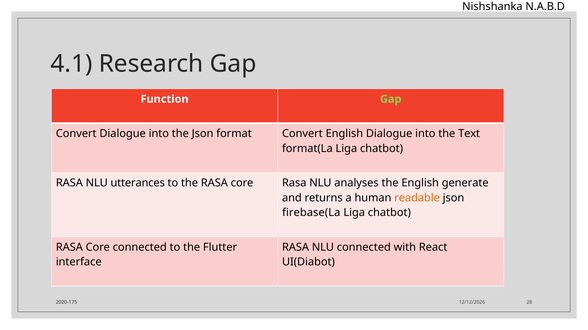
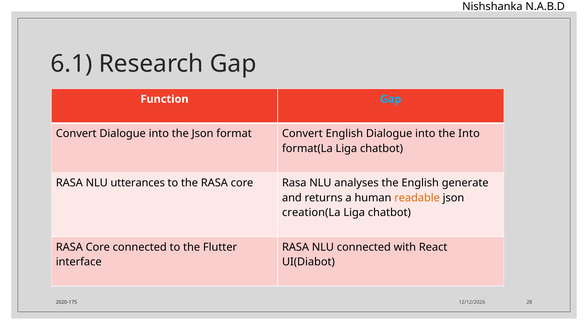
4.1: 4.1 -> 6.1
Gap at (391, 99) colour: light green -> light blue
the Text: Text -> Into
firebase(La: firebase(La -> creation(La
